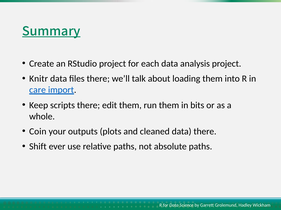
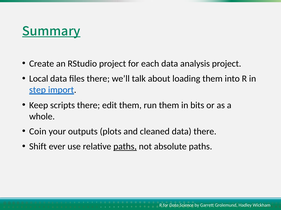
Knitr: Knitr -> Local
care: care -> step
paths at (125, 147) underline: none -> present
